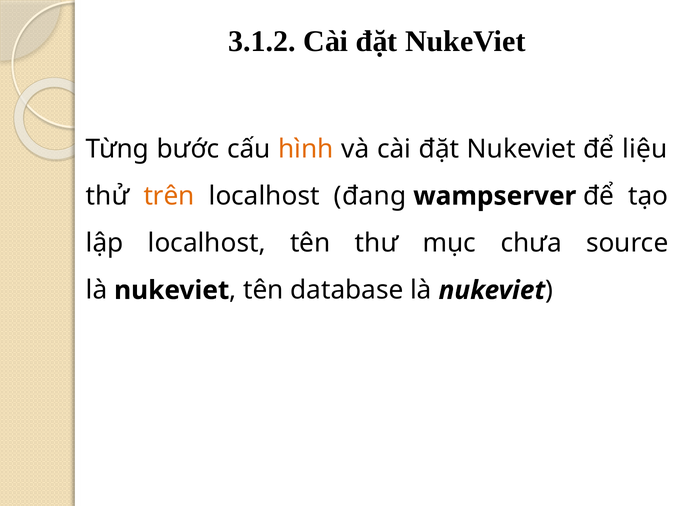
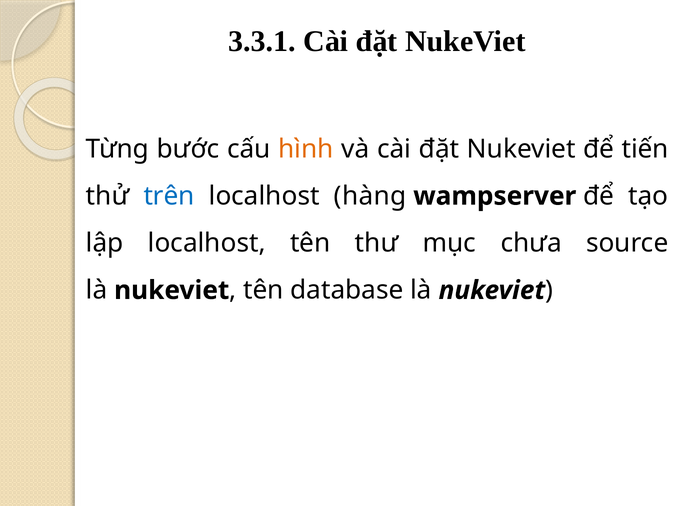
3.1.2: 3.1.2 -> 3.3.1
liệu: liệu -> tiến
trên colour: orange -> blue
đang: đang -> hàng
